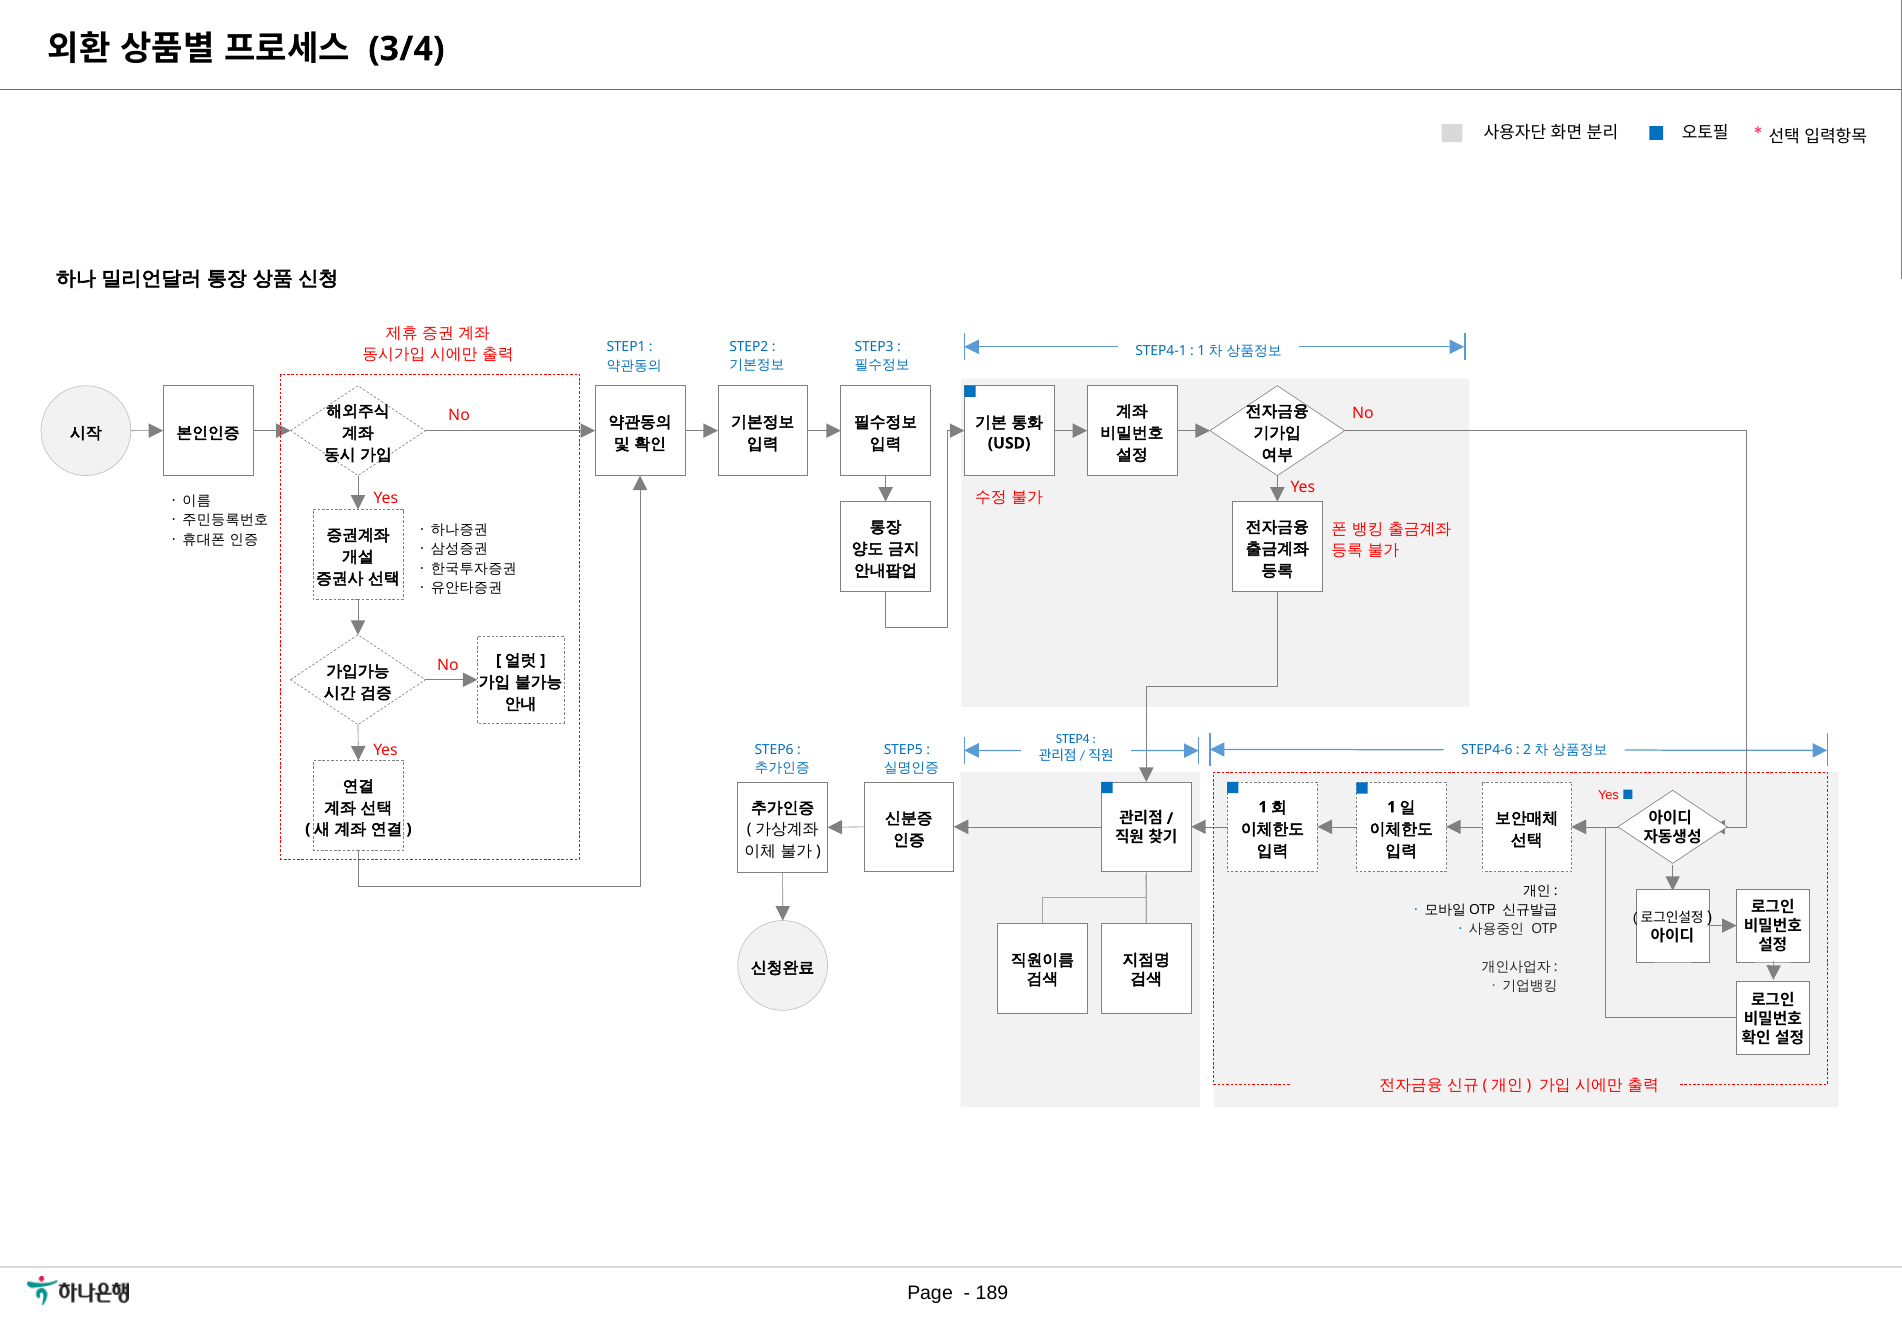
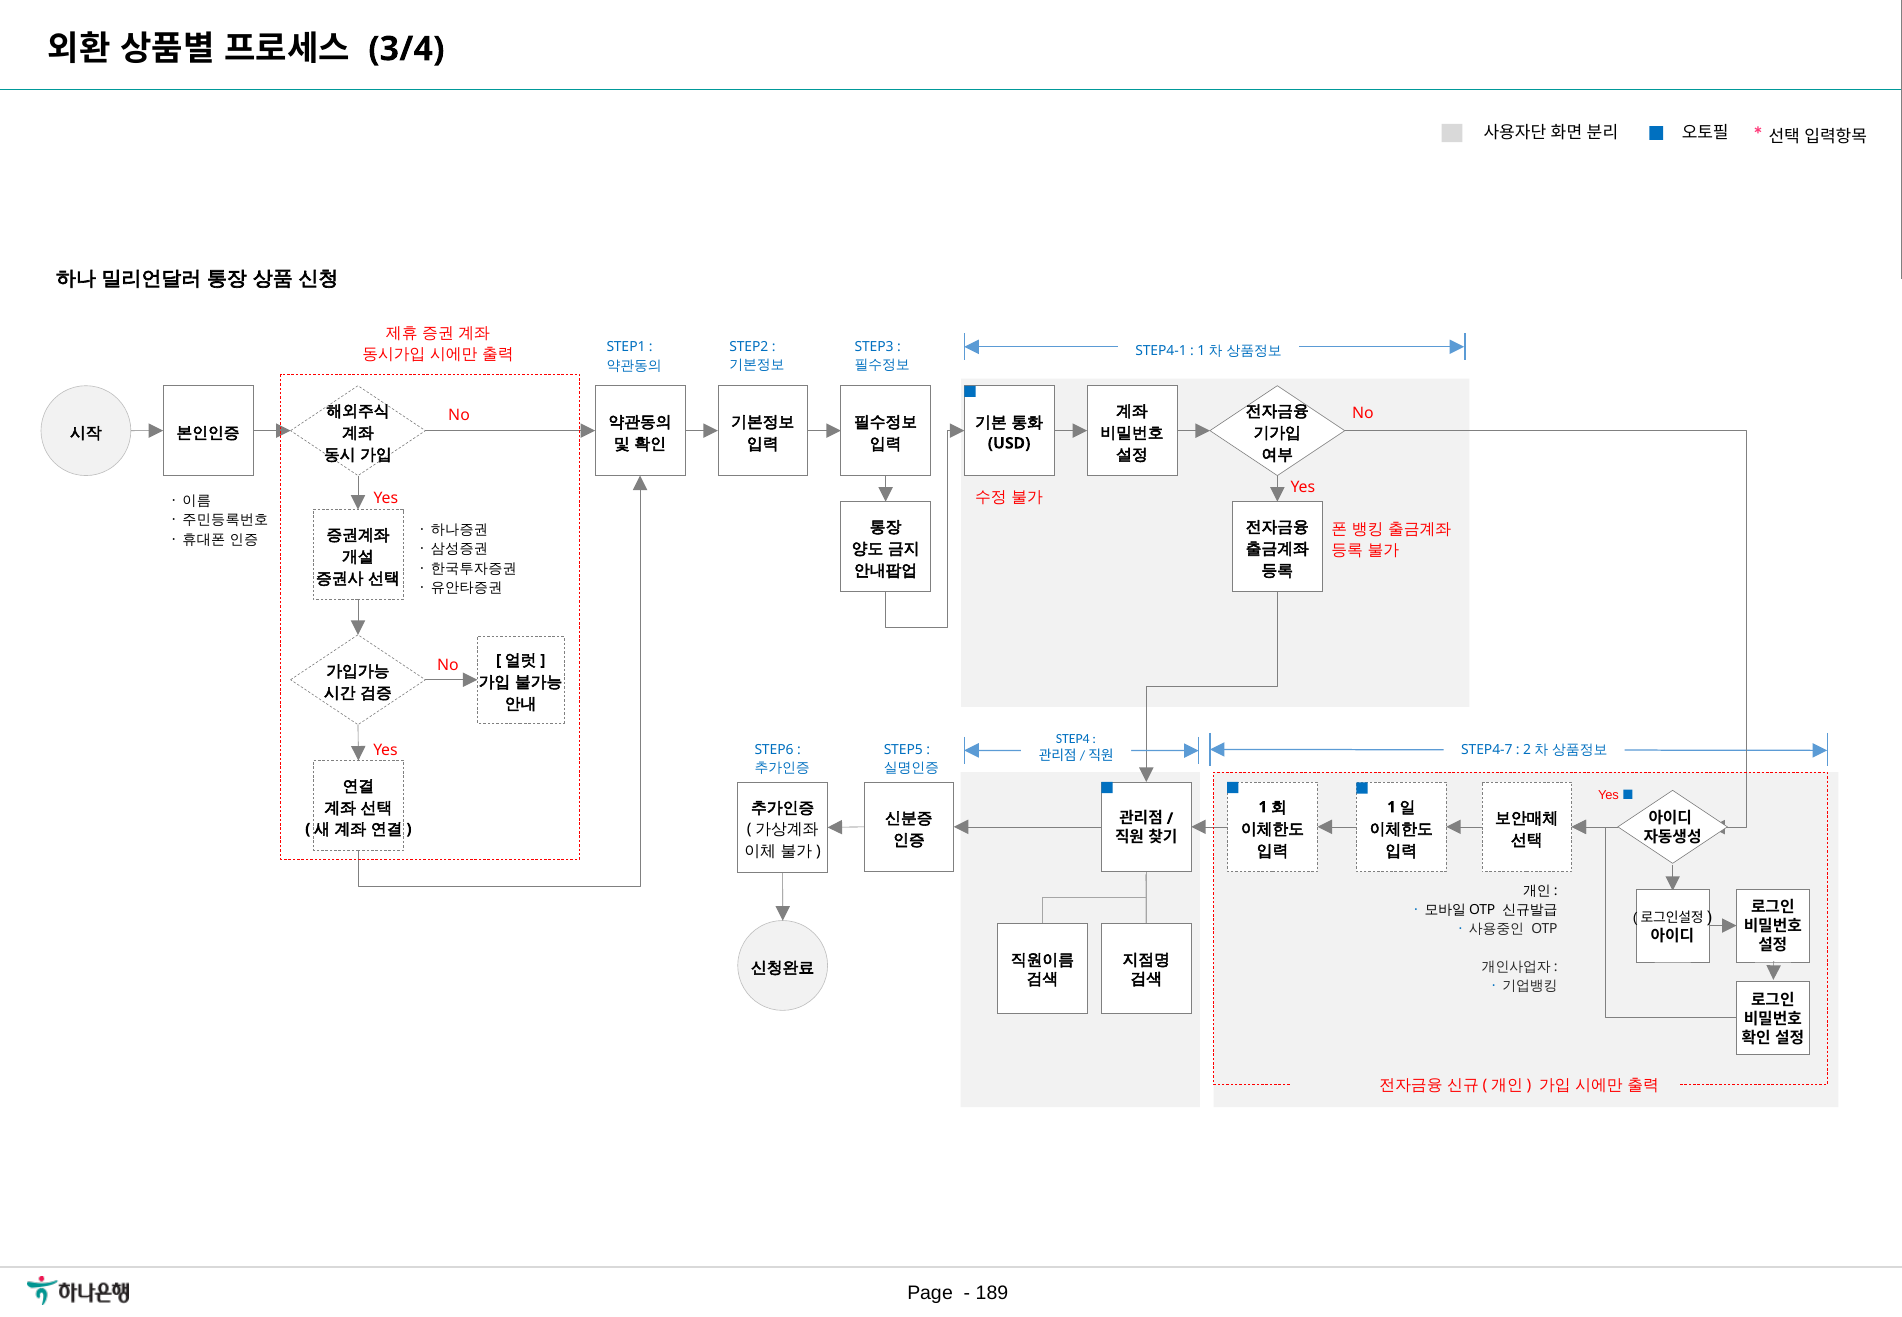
STEP4-6: STEP4-6 -> STEP4-7
